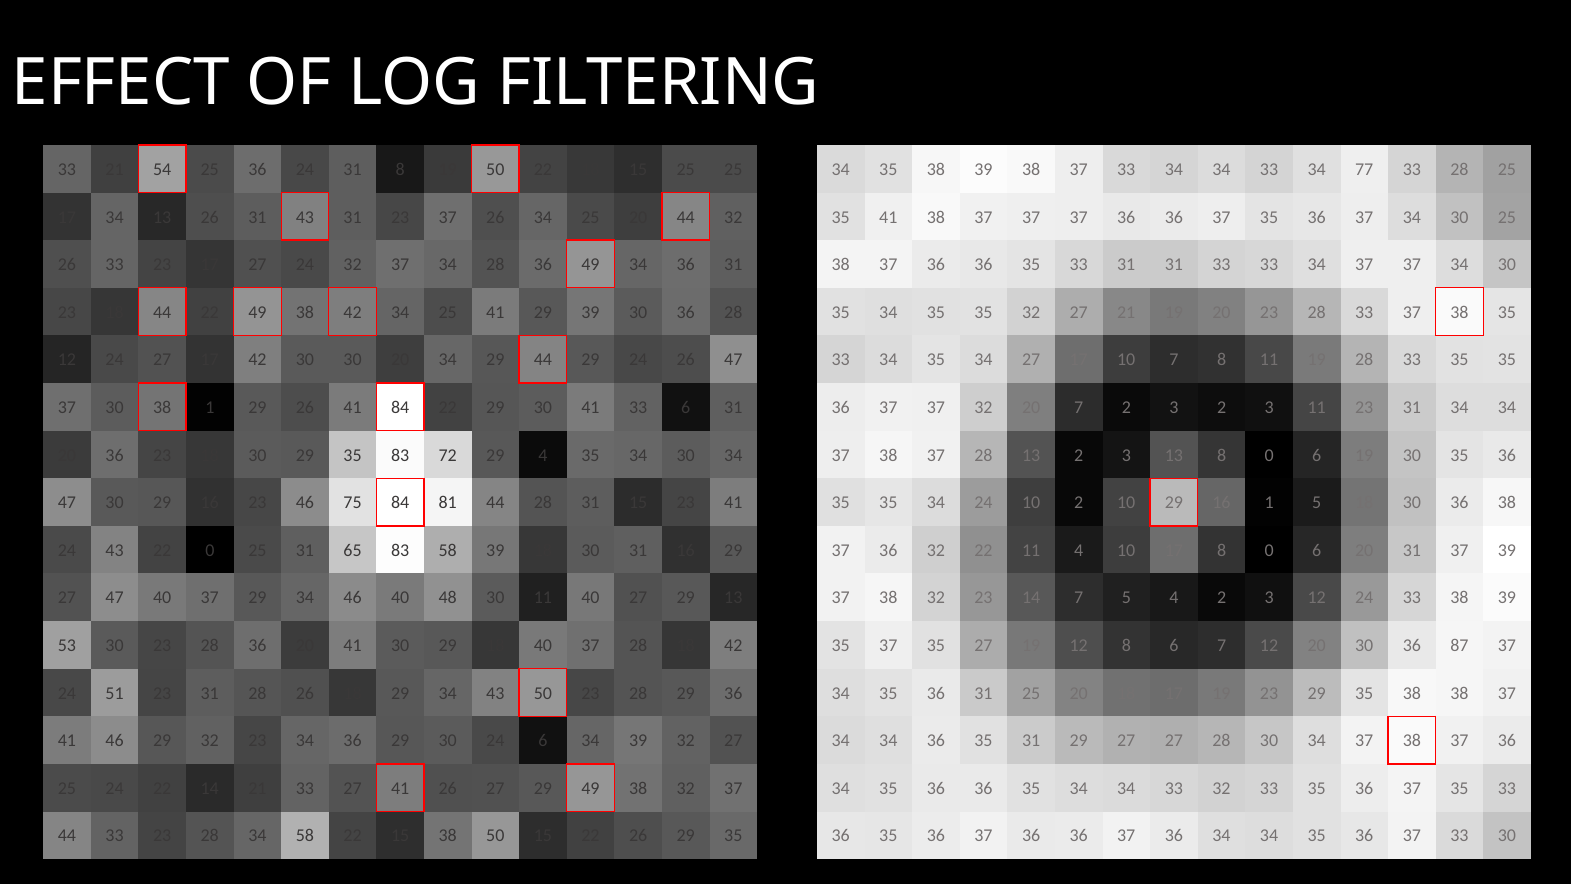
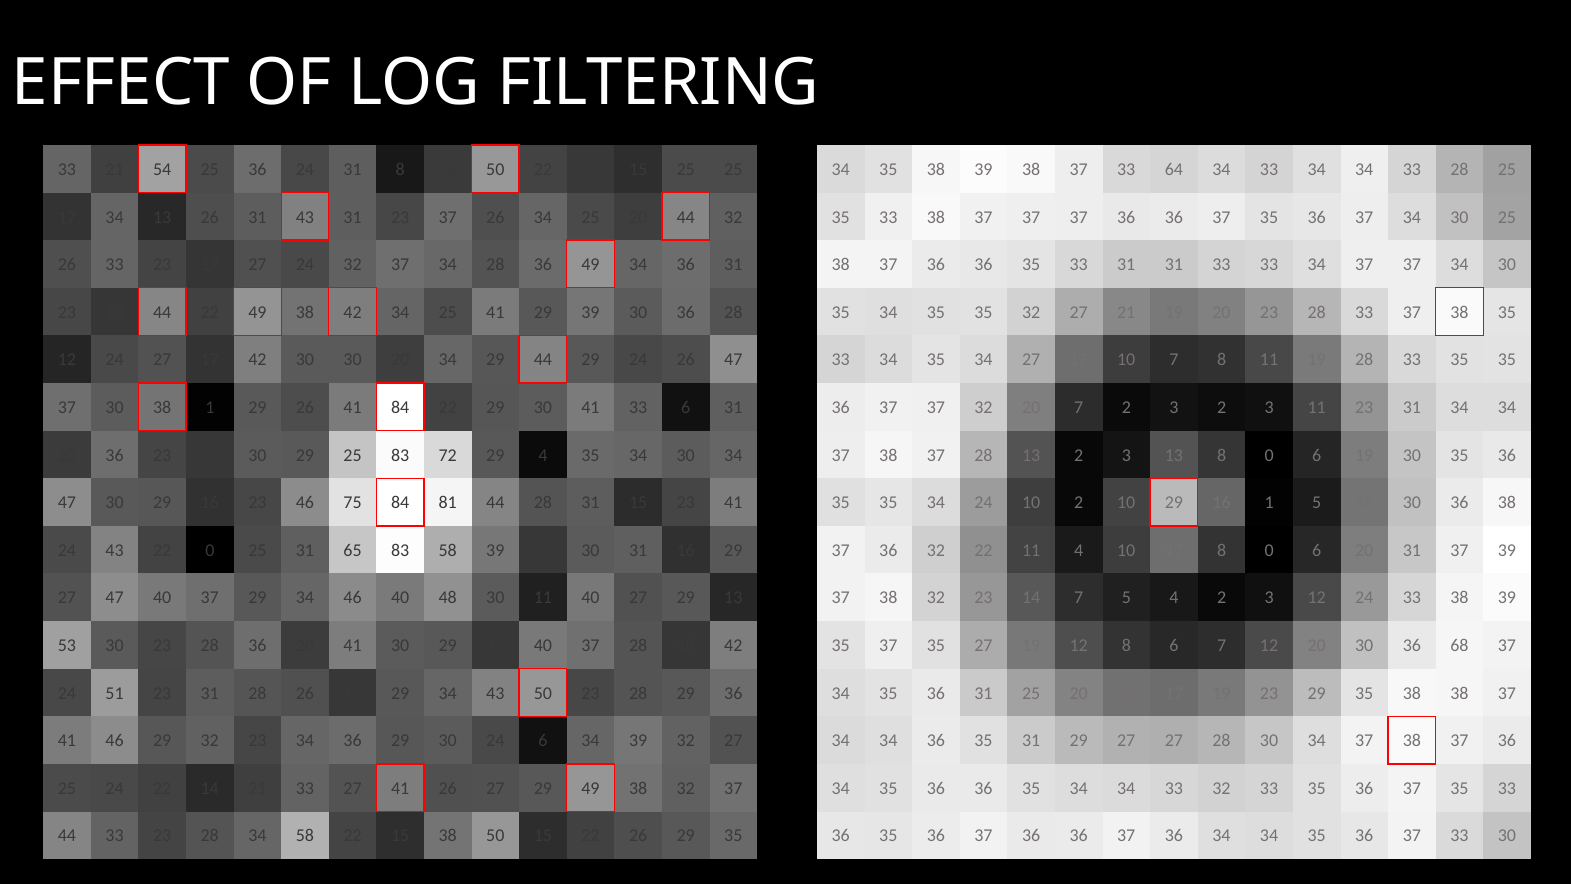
37 33 34: 34 -> 64
33 34 77: 77 -> 34
41 at (888, 217): 41 -> 33
30 29 35: 35 -> 25
87: 87 -> 68
